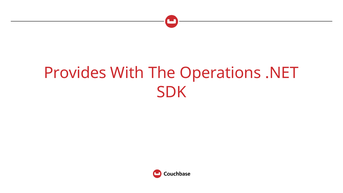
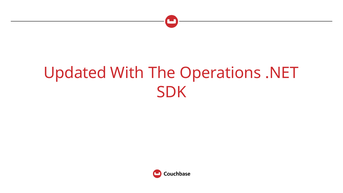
Provides: Provides -> Updated
